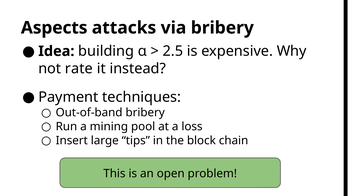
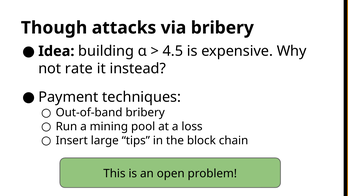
Aspects: Aspects -> Though
2.5: 2.5 -> 4.5
